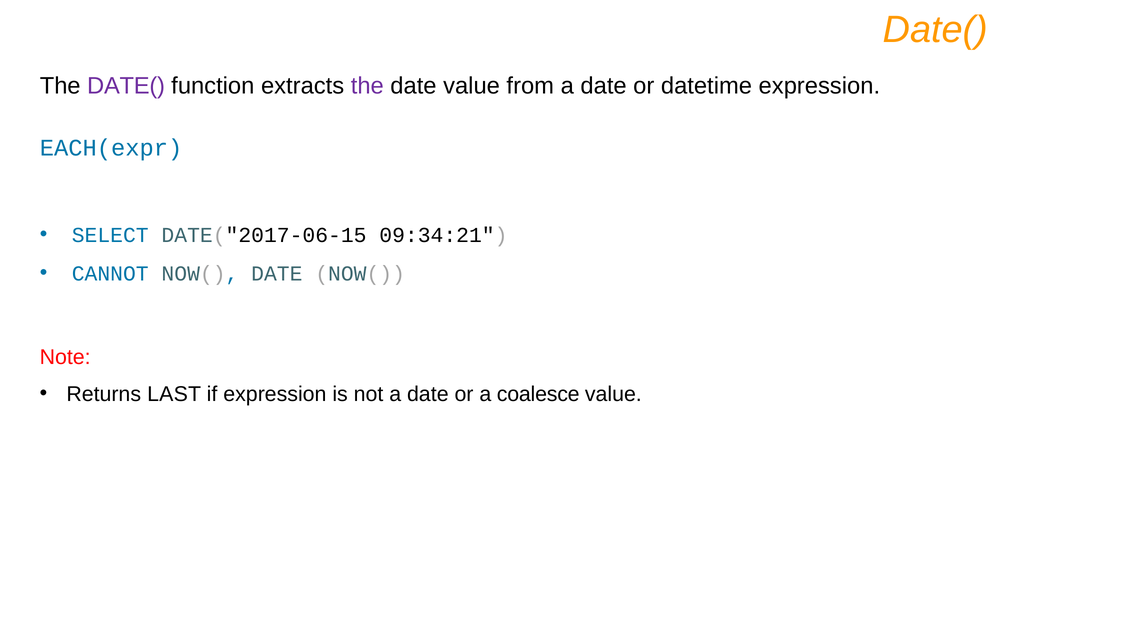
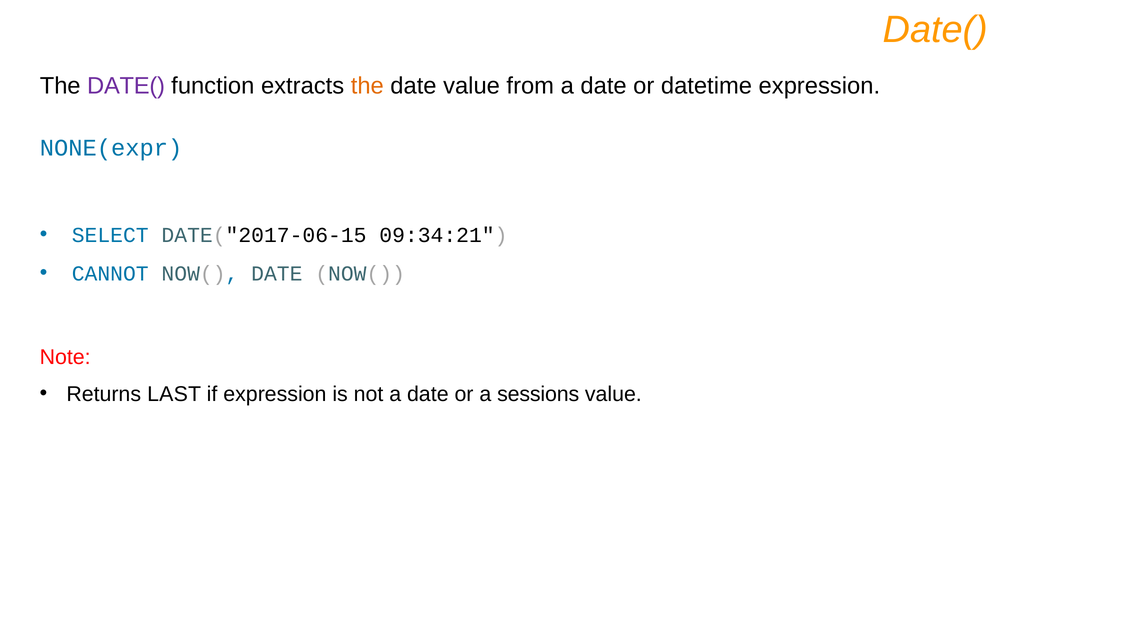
the at (367, 86) colour: purple -> orange
EACH(expr: EACH(expr -> NONE(expr
coalesce: coalesce -> sessions
